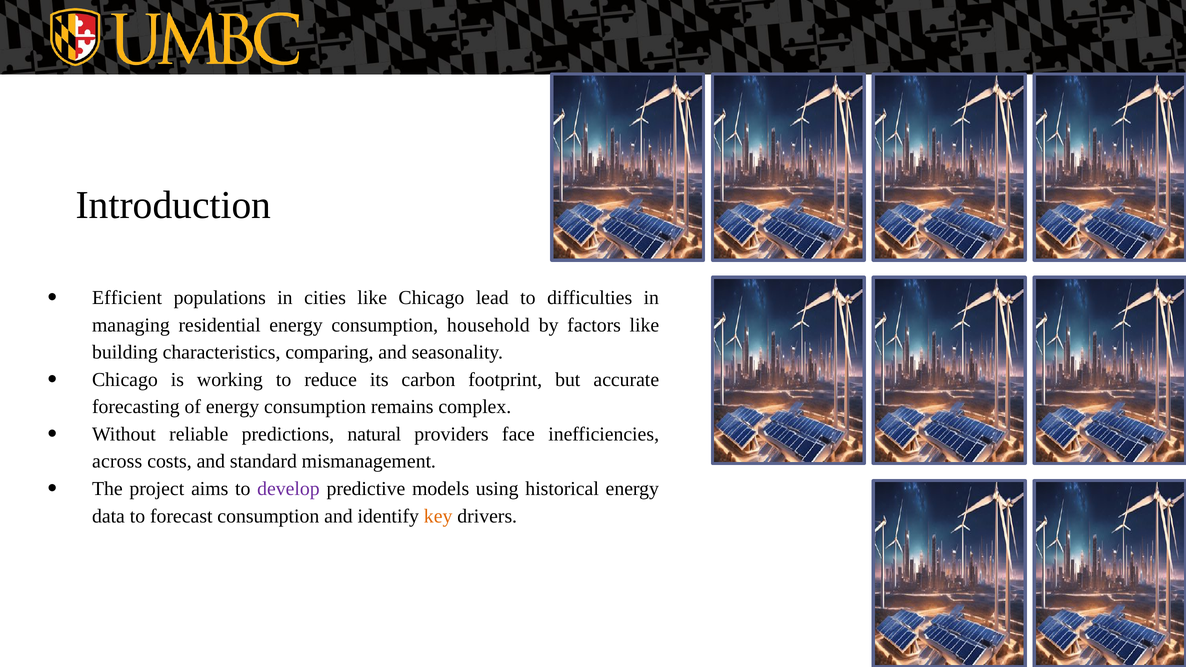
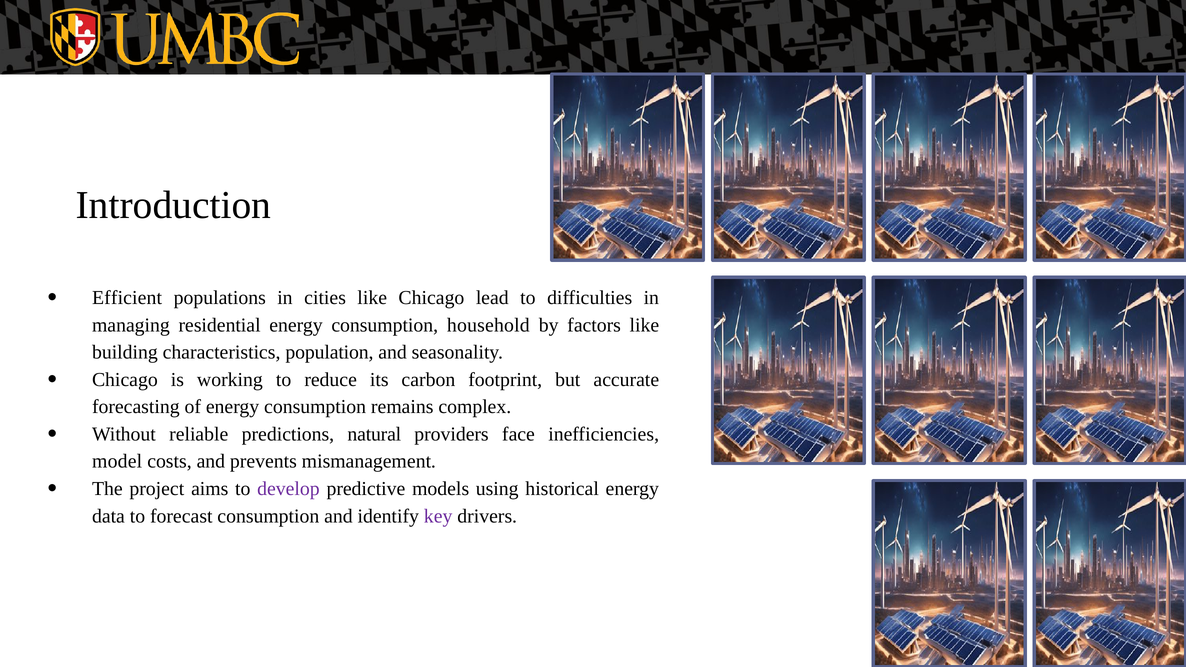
comparing: comparing -> population
across: across -> model
standard: standard -> prevents
key colour: orange -> purple
